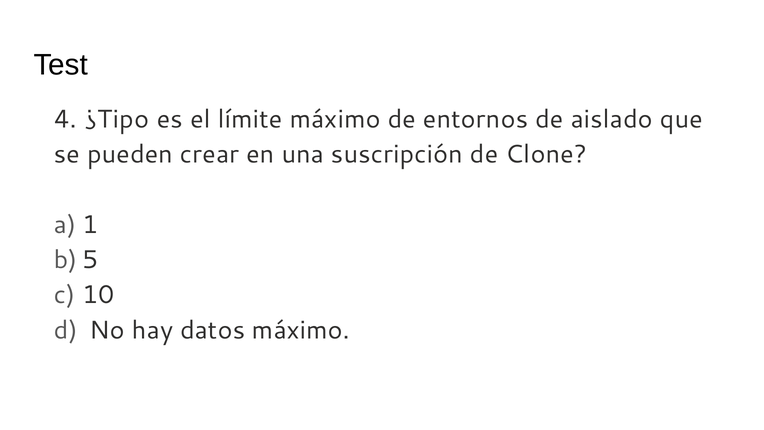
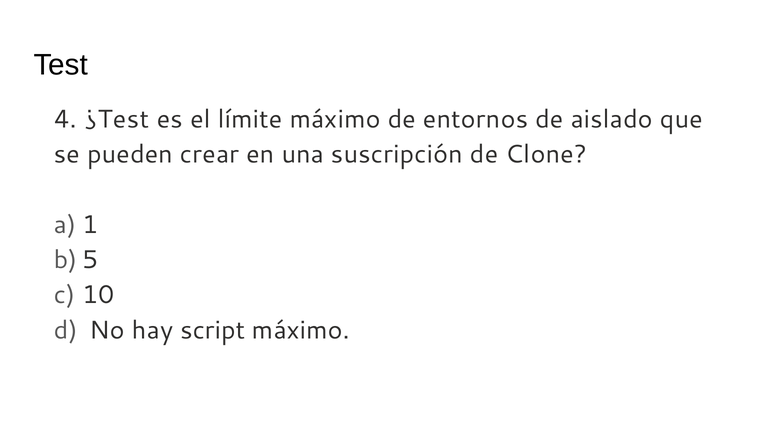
¿Tipo: ¿Tipo -> ¿Test
datos: datos -> script
